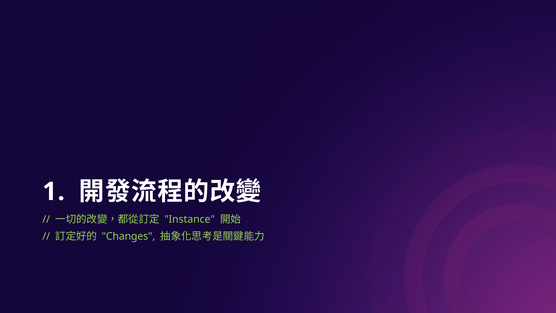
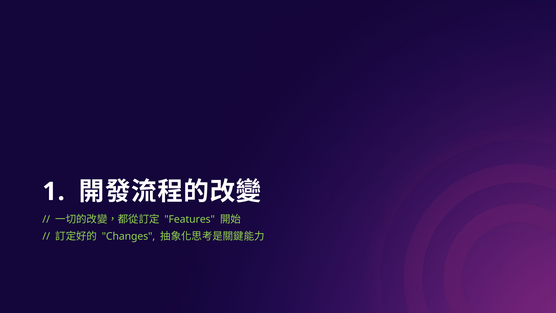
Instance: Instance -> Features
